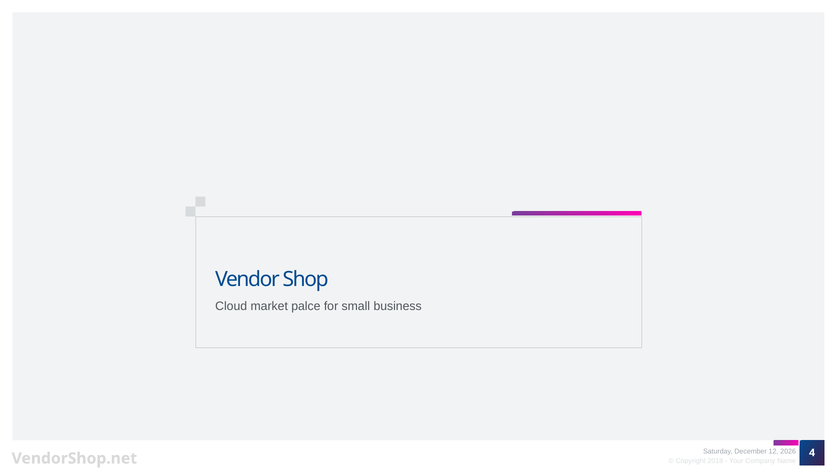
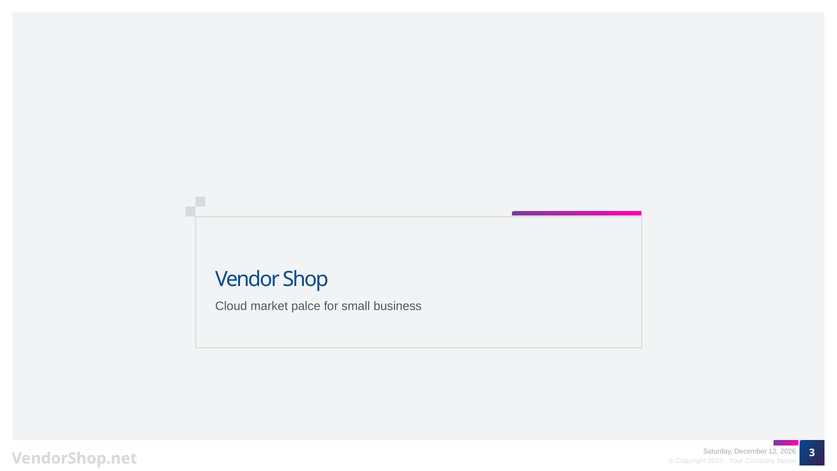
4: 4 -> 3
